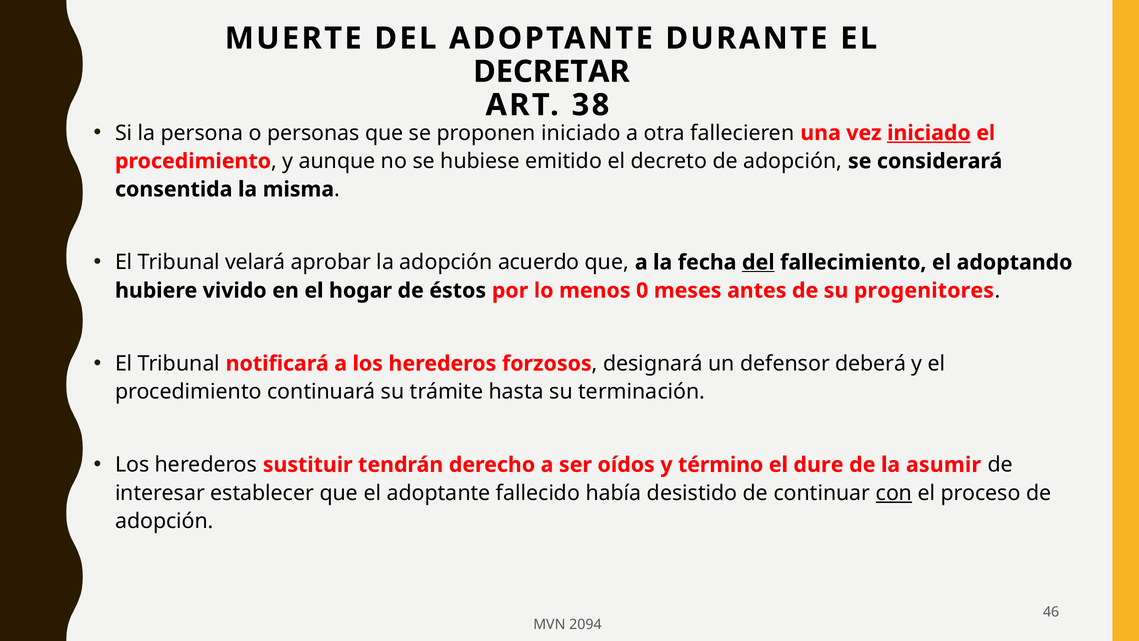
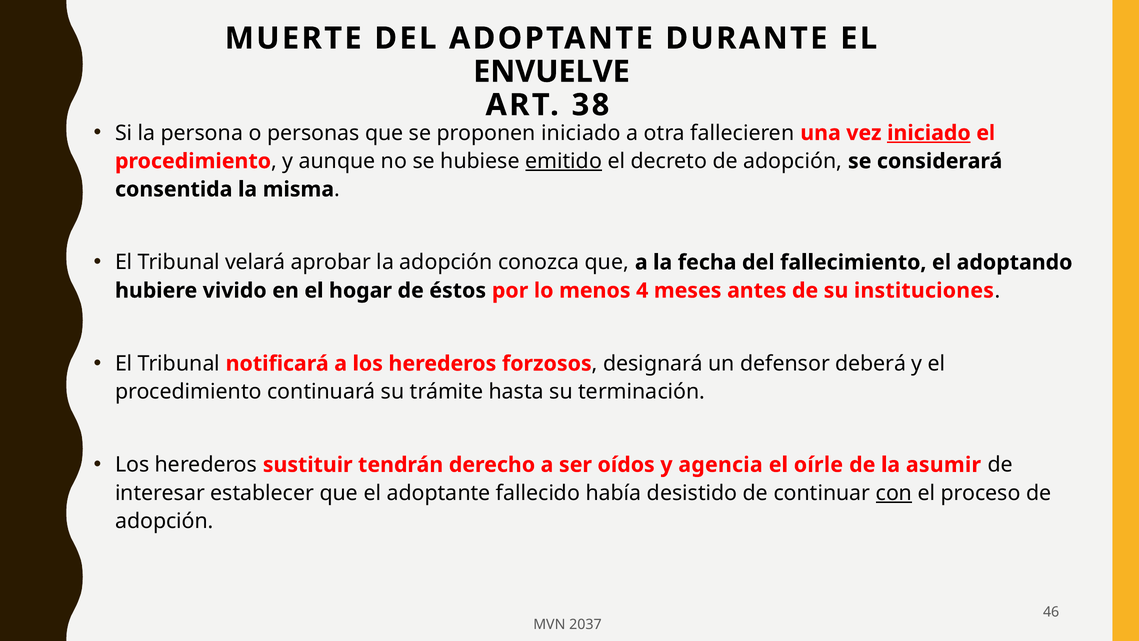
DECRETAR: DECRETAR -> ENVUELVE
emitido underline: none -> present
acuerdo: acuerdo -> conozca
del at (758, 262) underline: present -> none
0: 0 -> 4
progenitores: progenitores -> instituciones
término: término -> agencia
dure: dure -> oírle
2094: 2094 -> 2037
